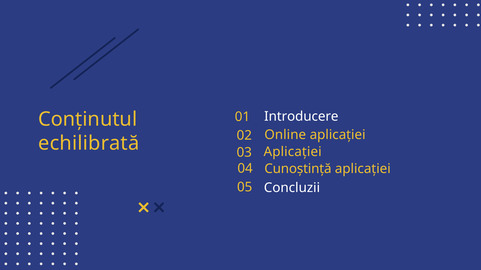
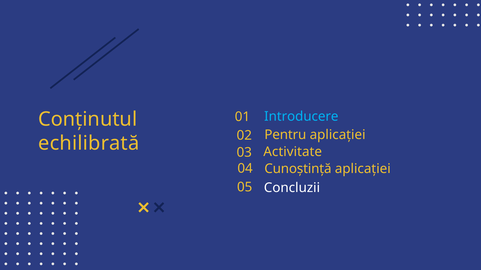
Introducere colour: white -> light blue
Online: Online -> Pentru
03 Aplicației: Aplicației -> Activitate
